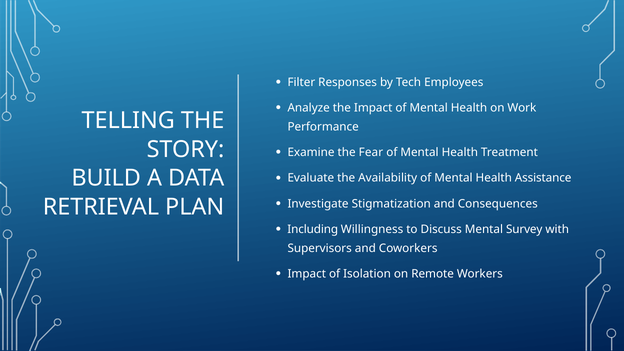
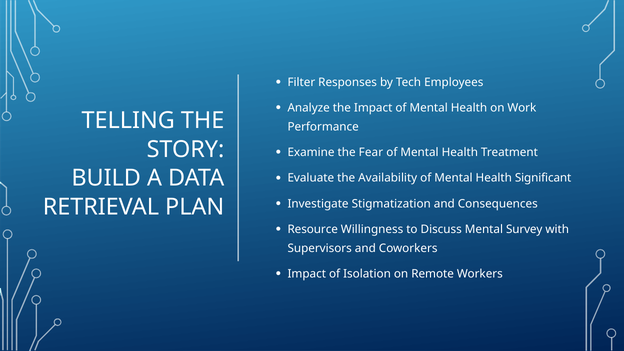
Assistance: Assistance -> Significant
Including: Including -> Resource
